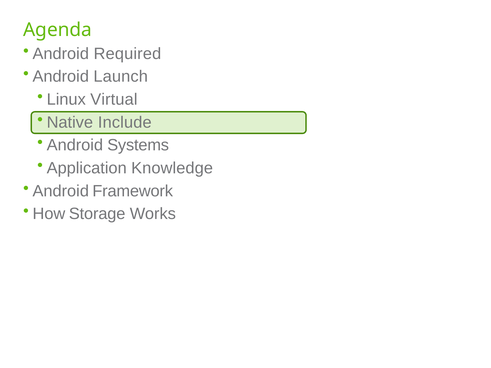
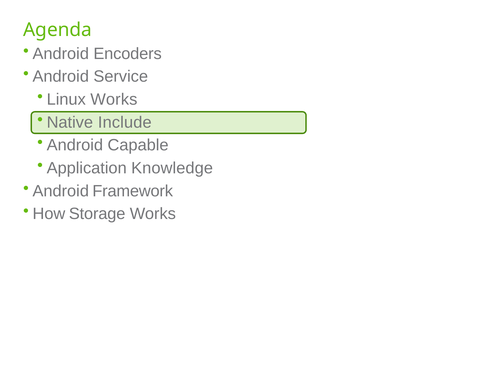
Required: Required -> Encoders
Launch: Launch -> Service
Linux Virtual: Virtual -> Works
Systems: Systems -> Capable
